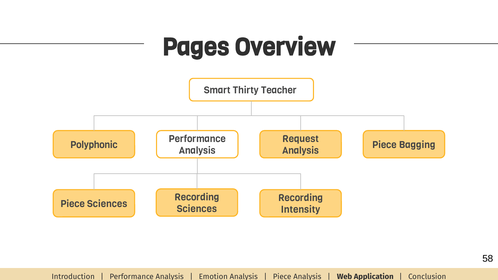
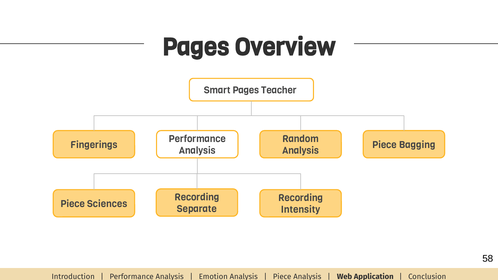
Smart Thirty: Thirty -> Pages
Request: Request -> Random
Polyphonic: Polyphonic -> Fingerings
Sciences at (197, 209): Sciences -> Separate
